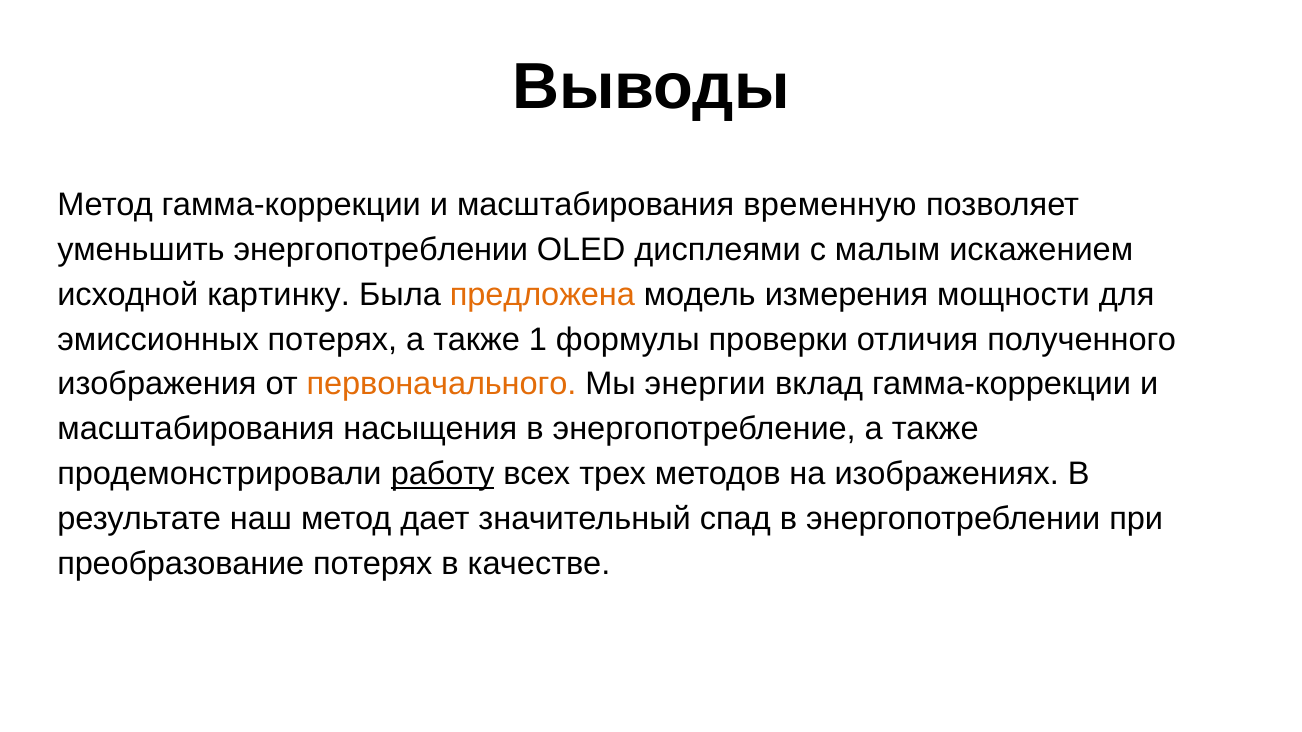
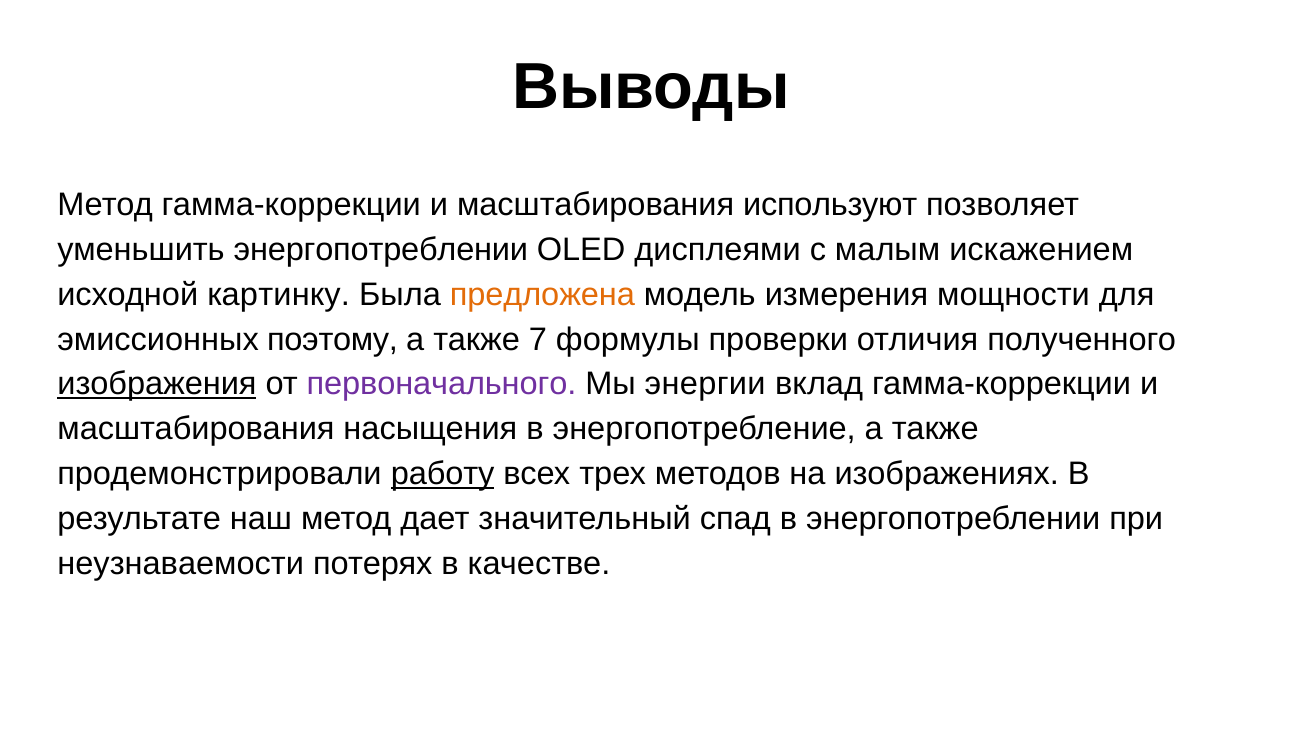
временную: временную -> используют
эмиссионных потерях: потерях -> поэтому
1: 1 -> 7
изображения underline: none -> present
первоначального colour: orange -> purple
преобразование: преобразование -> неузнаваемости
